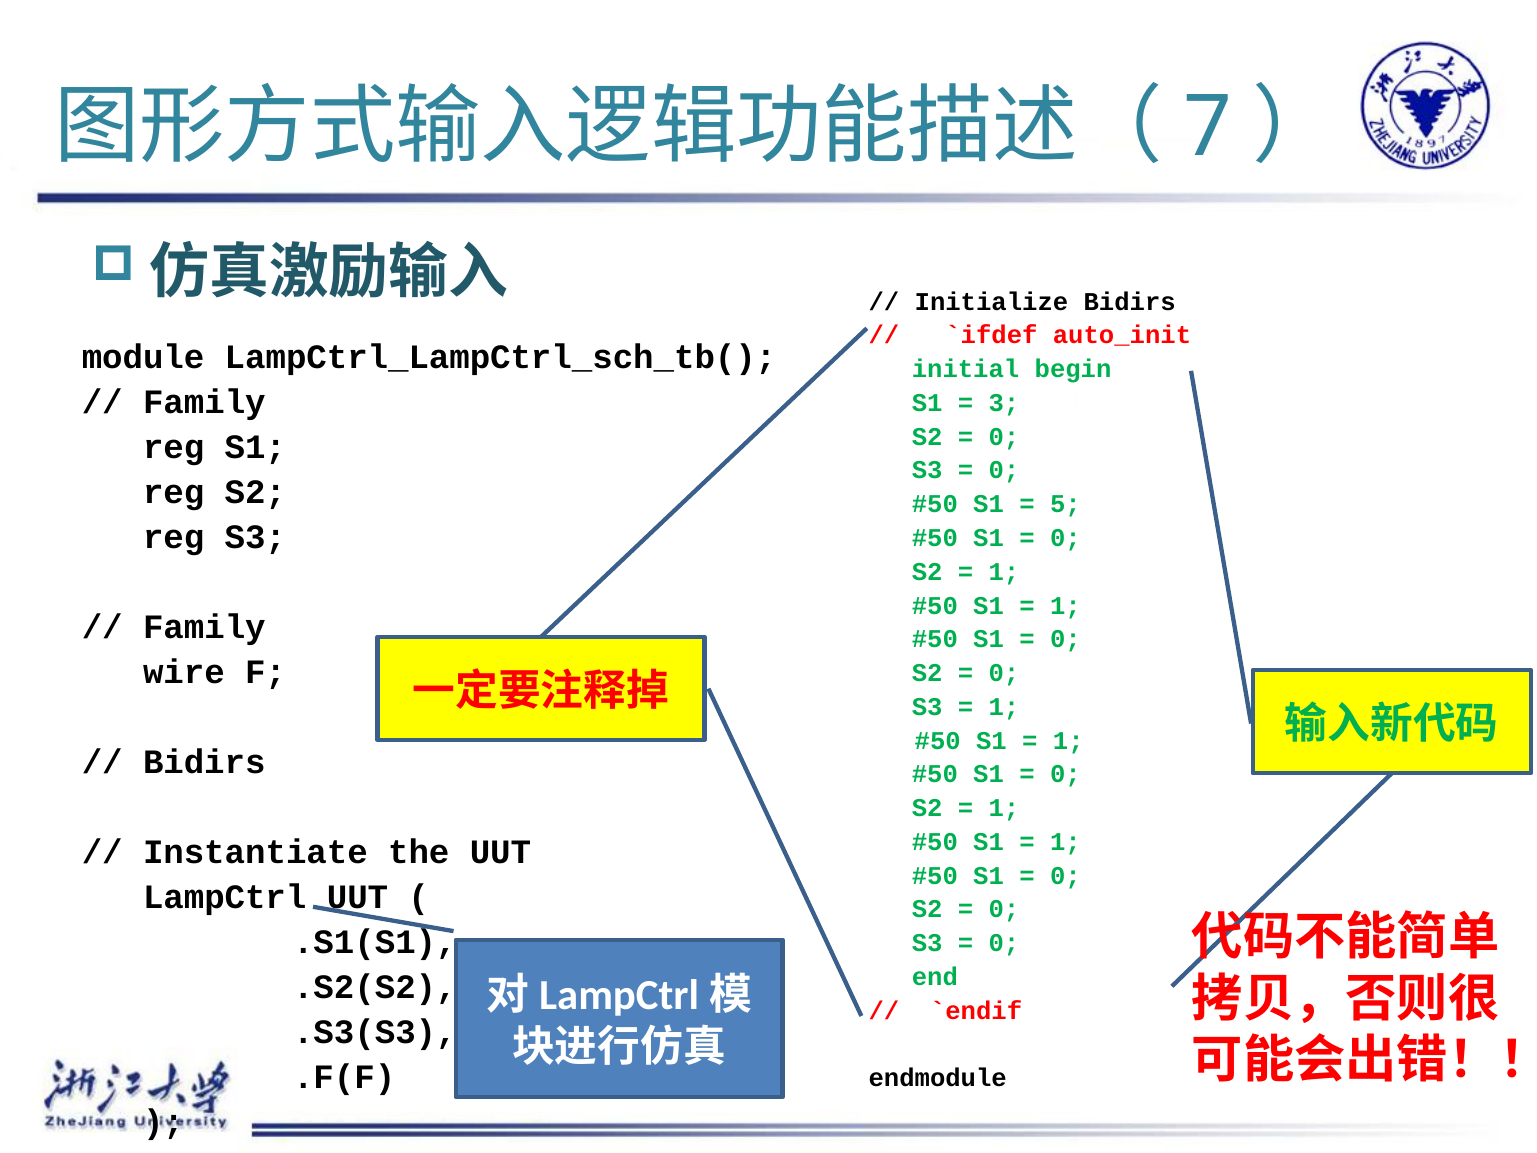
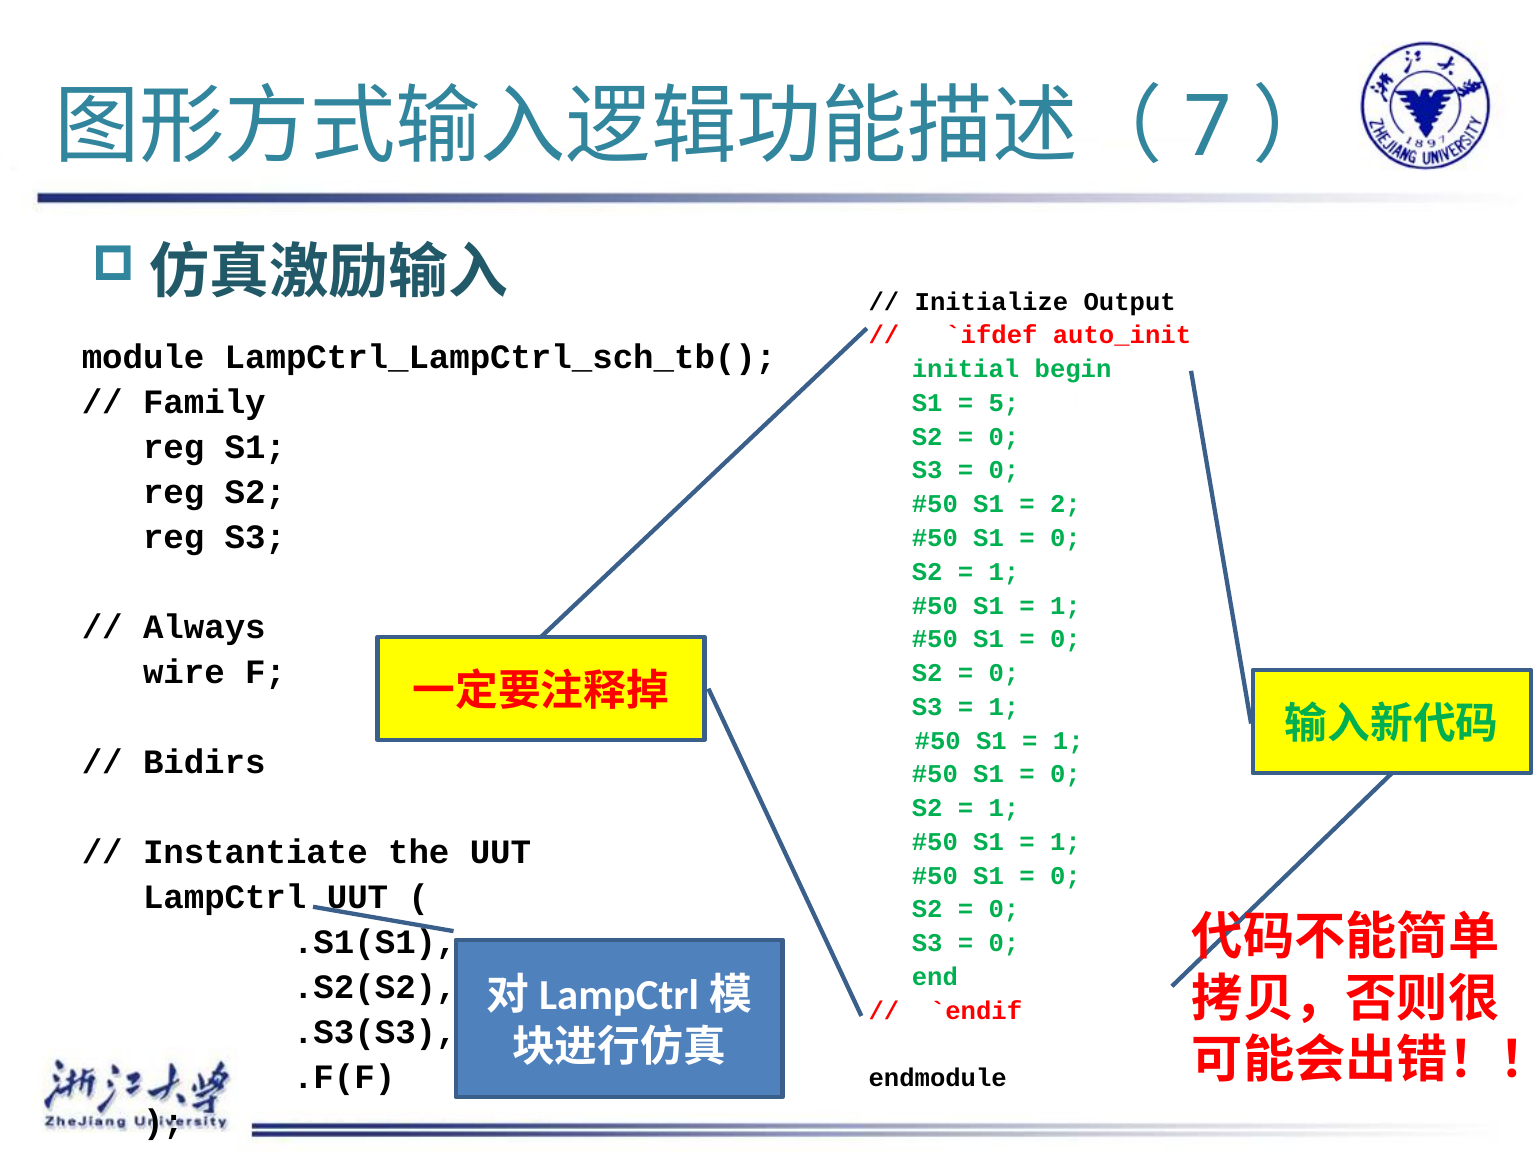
Initialize Bidirs: Bidirs -> Output
3: 3 -> 5
5: 5 -> 2
Family at (204, 627): Family -> Always
